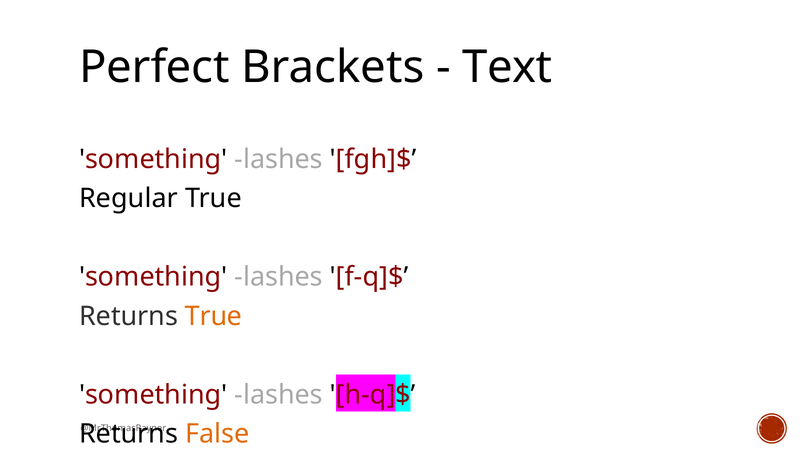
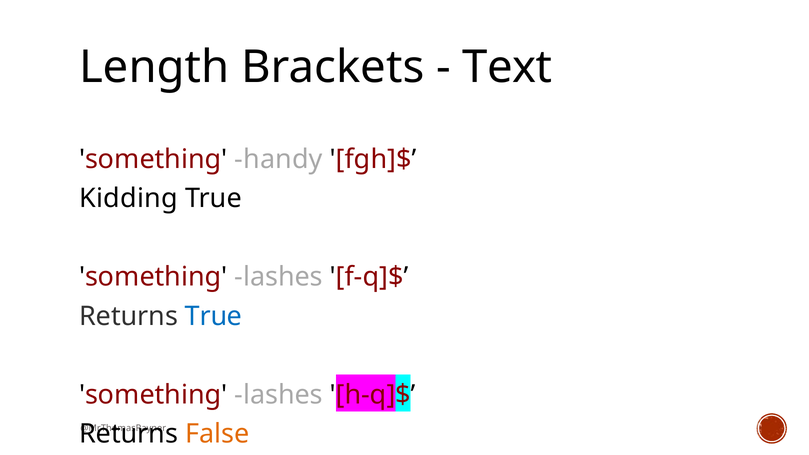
Perfect: Perfect -> Length
lashes at (279, 159): lashes -> handy
Regular: Regular -> Kidding
True at (214, 316) colour: orange -> blue
